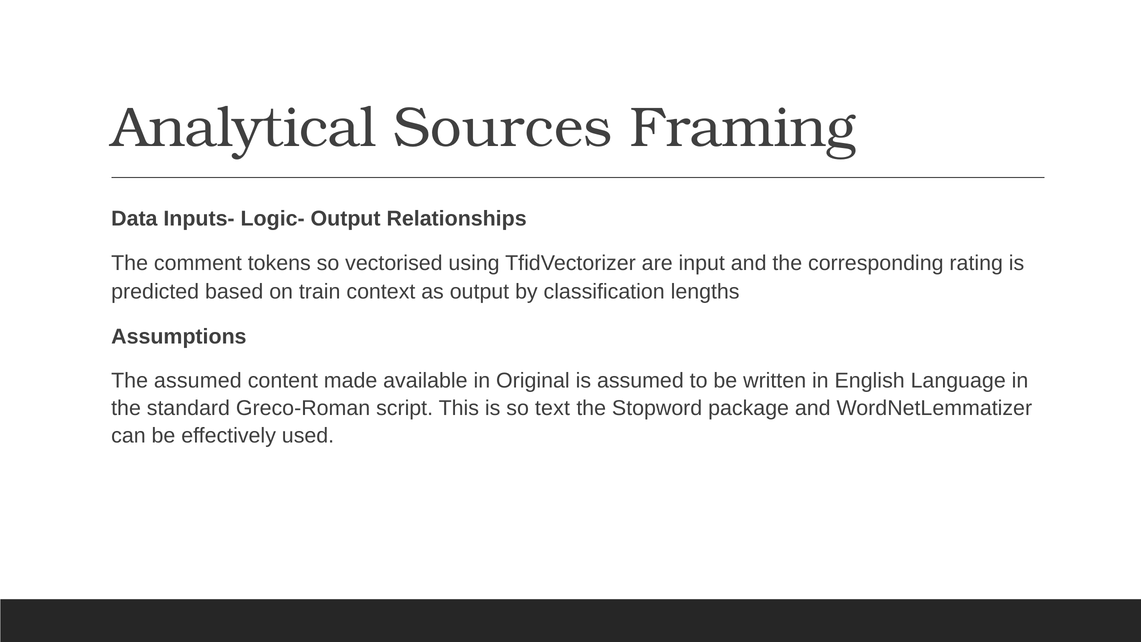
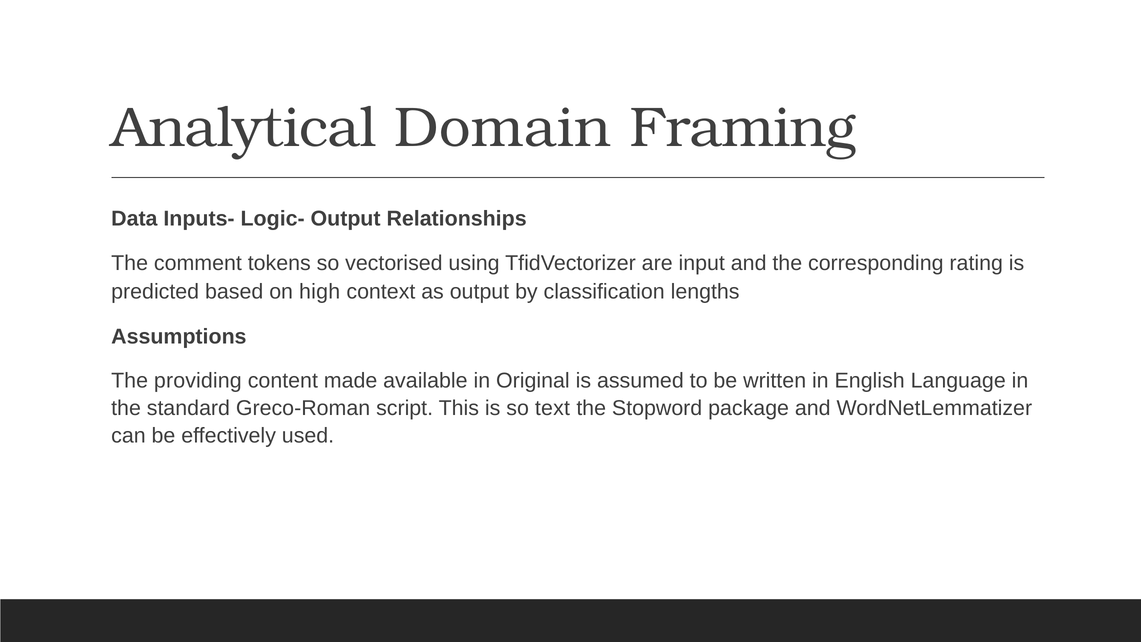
Sources: Sources -> Domain
train: train -> high
The assumed: assumed -> providing
